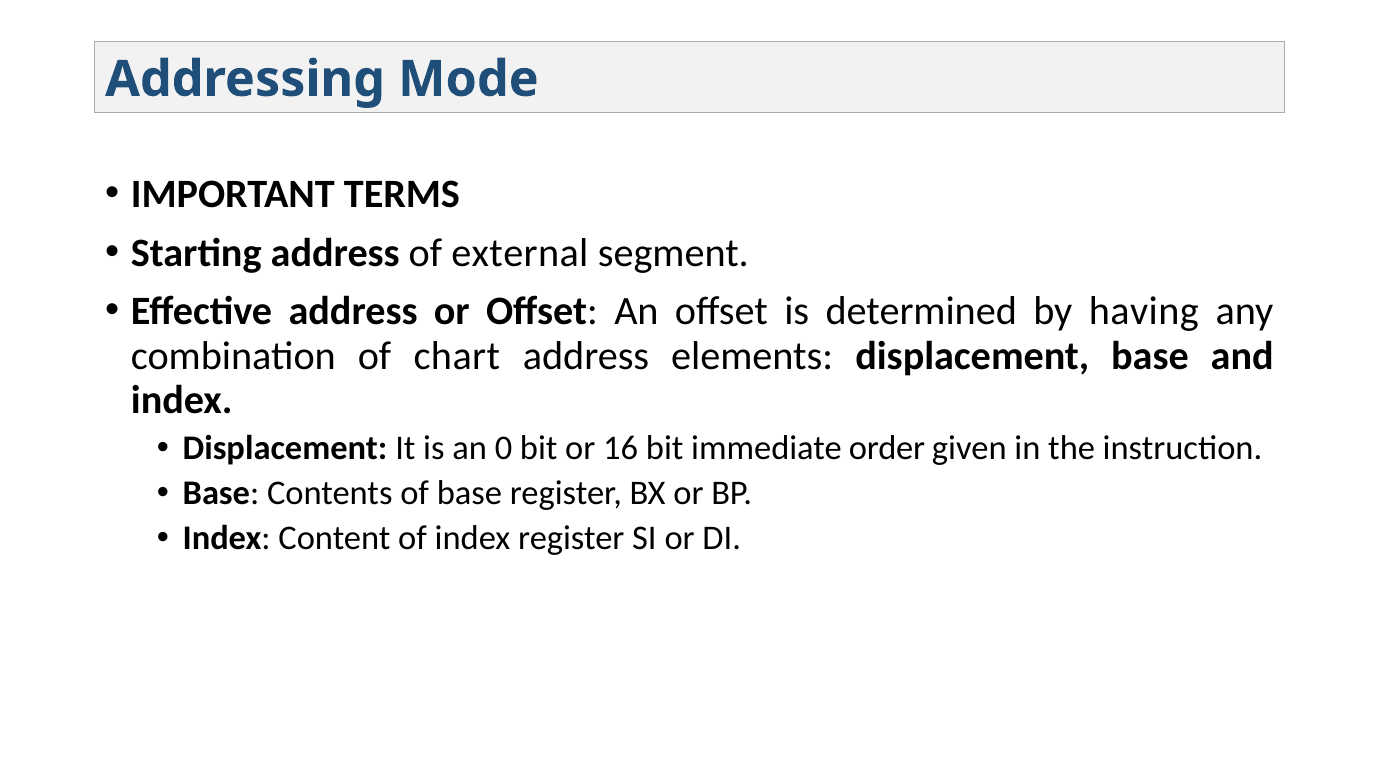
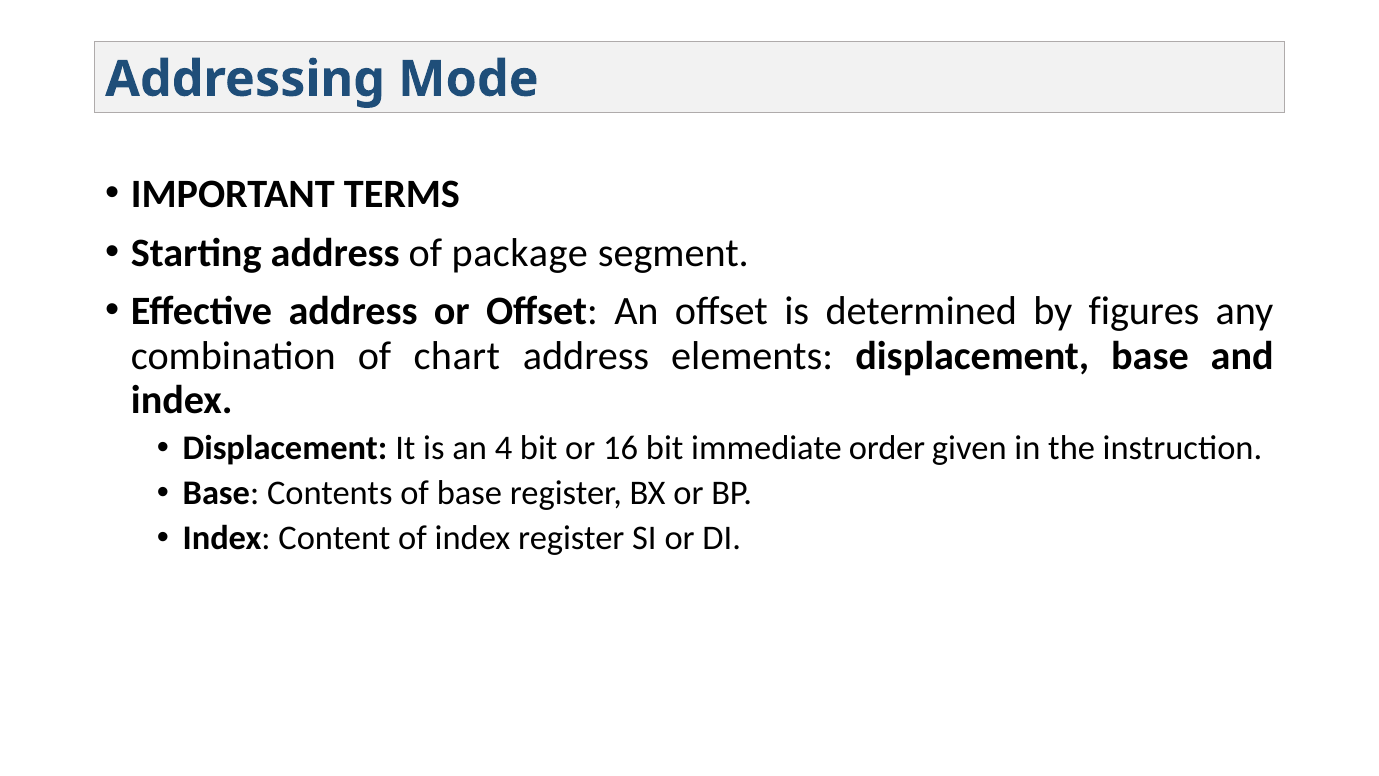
external: external -> package
having: having -> figures
0: 0 -> 4
